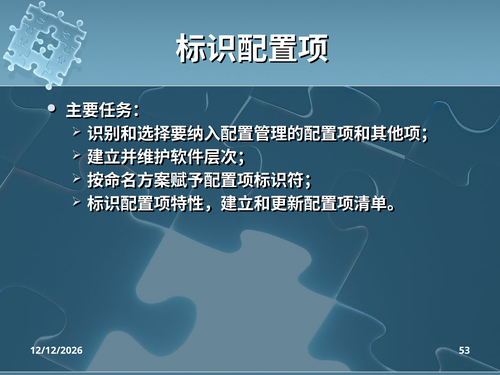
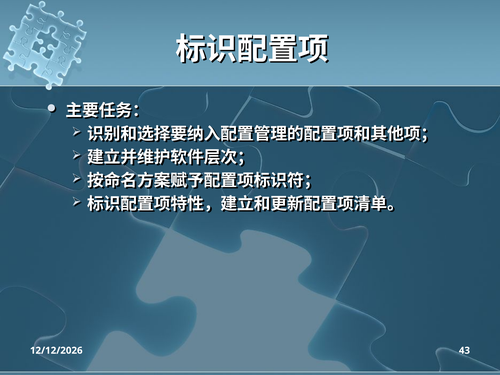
53: 53 -> 43
